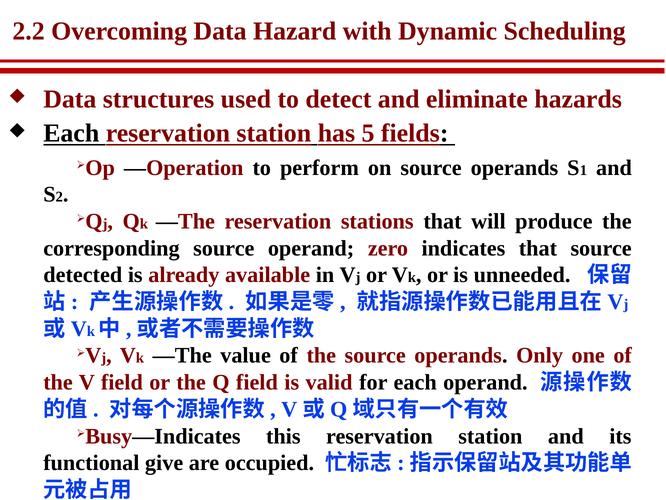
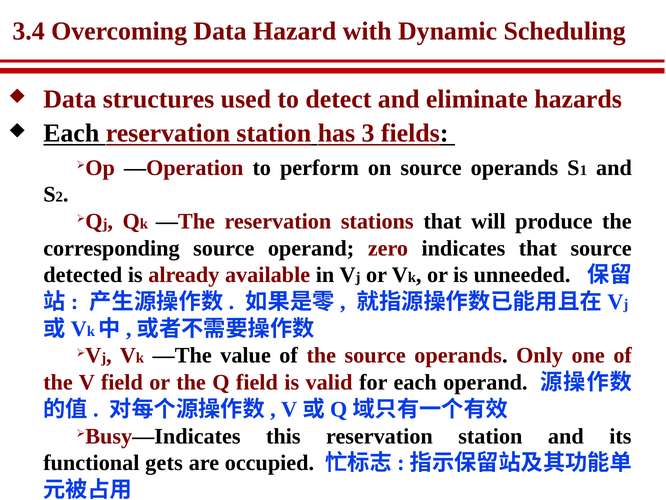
2.2: 2.2 -> 3.4
5: 5 -> 3
give: give -> gets
